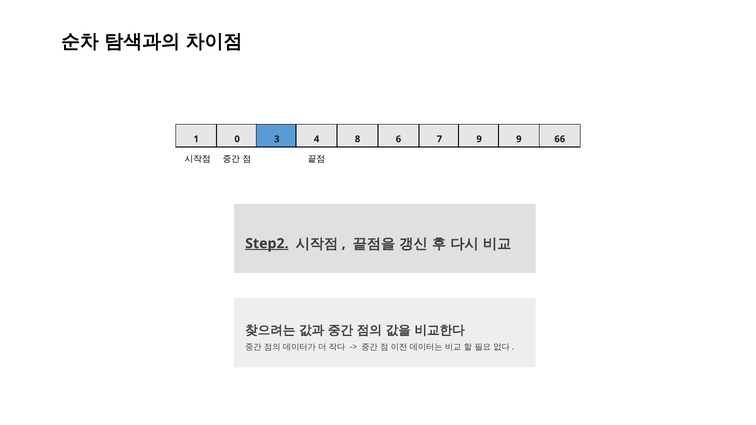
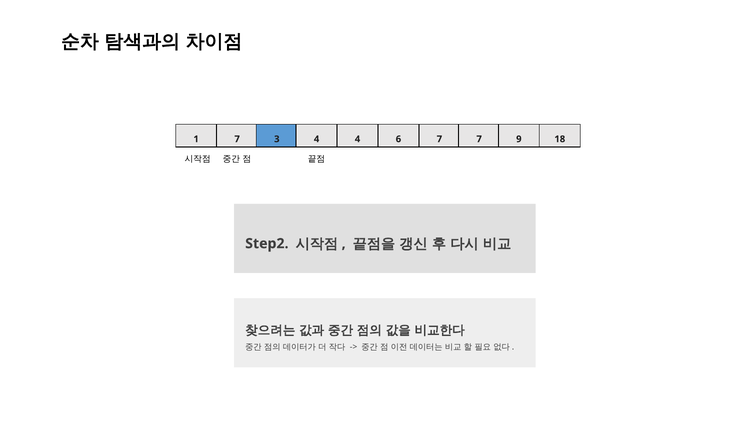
1 0: 0 -> 7
4 8: 8 -> 4
7 9: 9 -> 7
66: 66 -> 18
Step2 underline: present -> none
